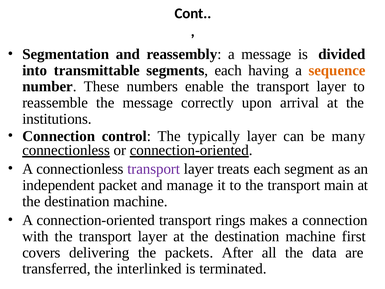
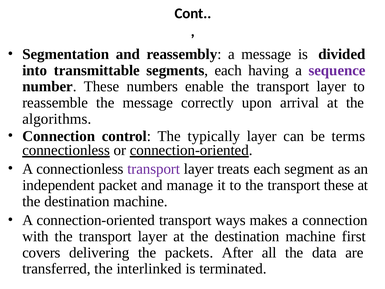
sequence colour: orange -> purple
institutions: institutions -> algorithms
many: many -> terms
transport main: main -> these
rings: rings -> ways
